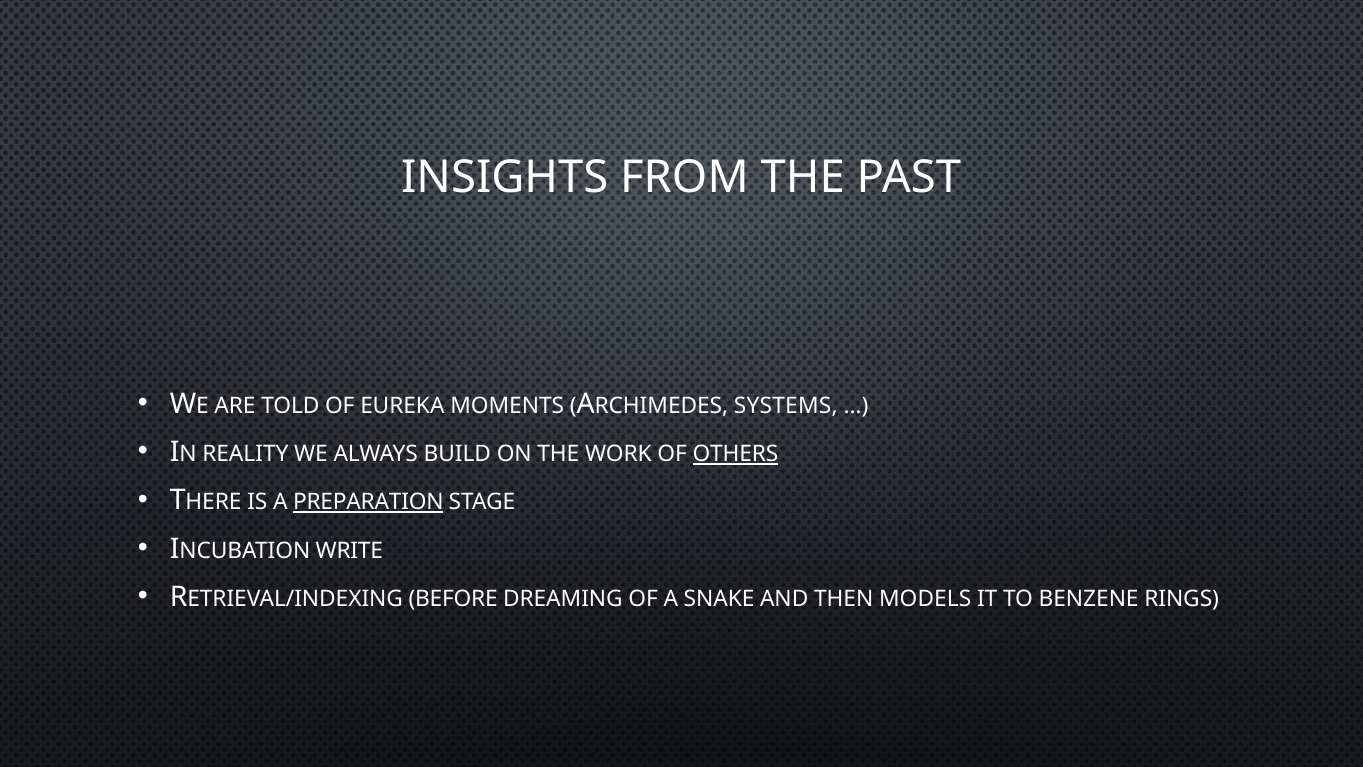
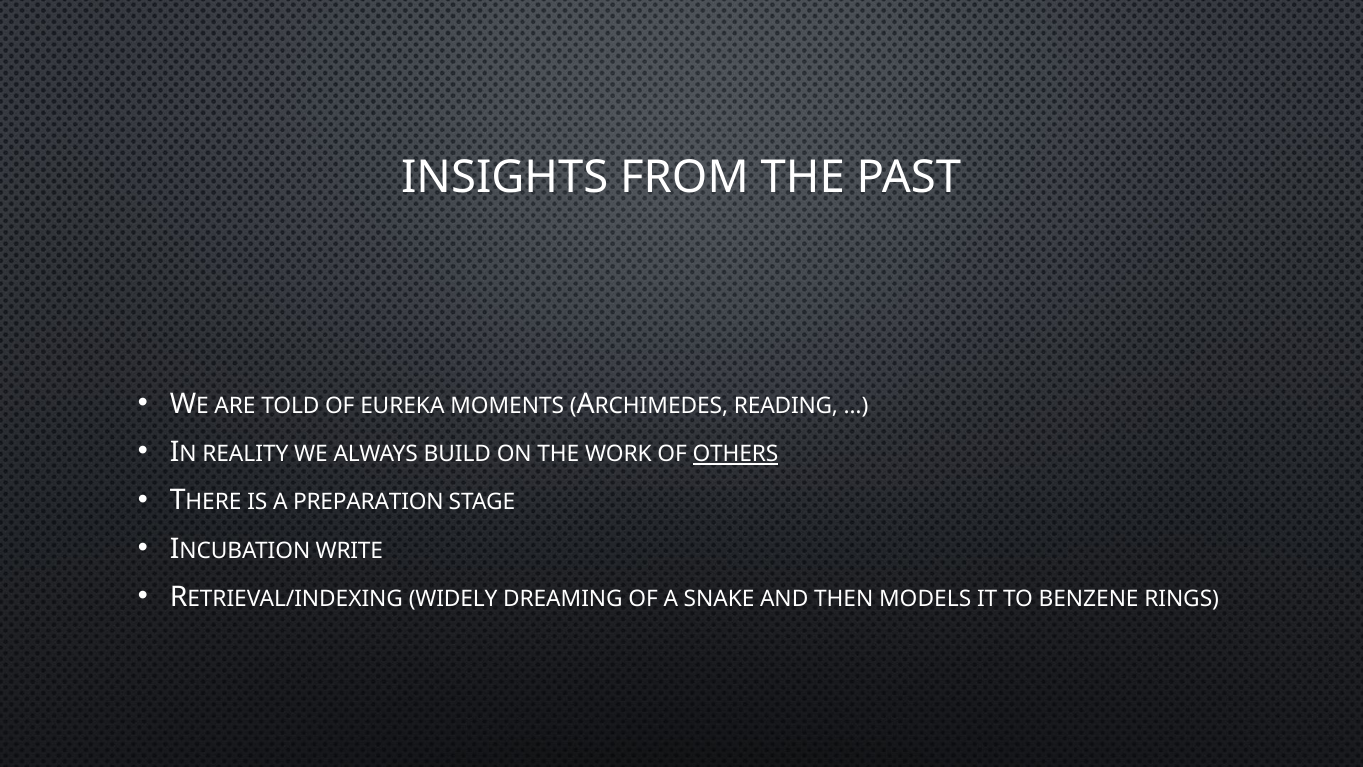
SYSTEMS: SYSTEMS -> READING
PREPARATION underline: present -> none
BEFORE: BEFORE -> WIDELY
